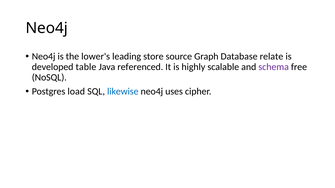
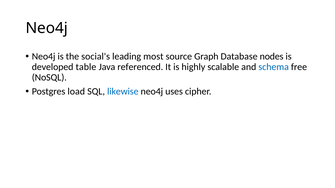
lower's: lower's -> social's
store: store -> most
relate: relate -> nodes
schema colour: purple -> blue
